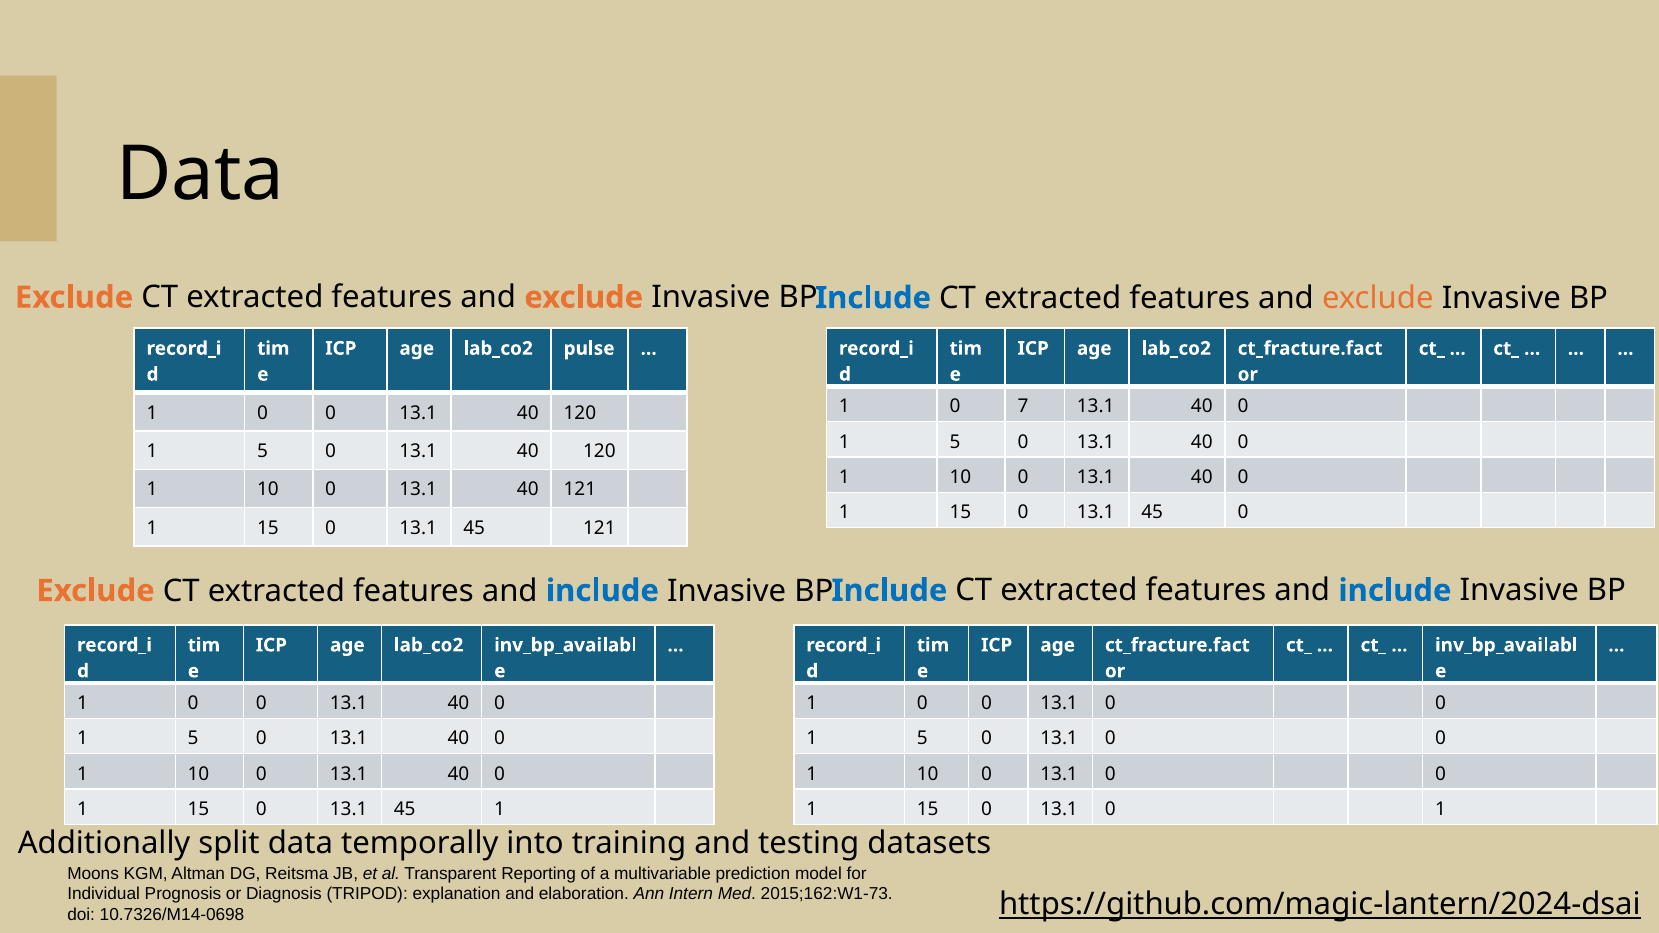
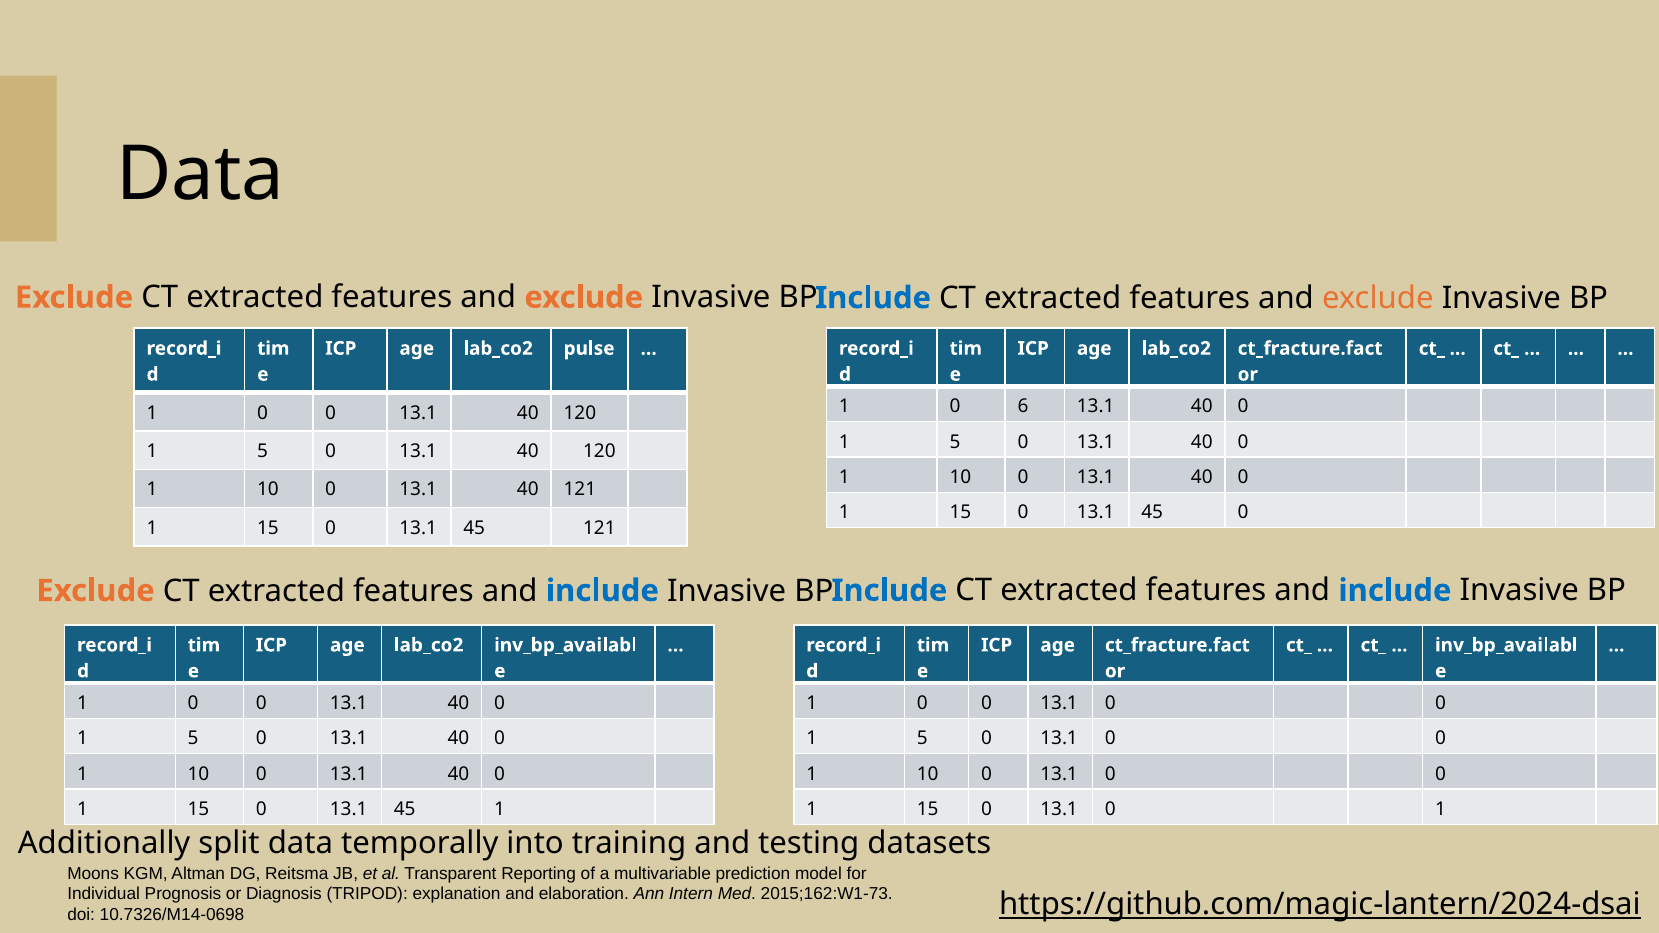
7: 7 -> 6
